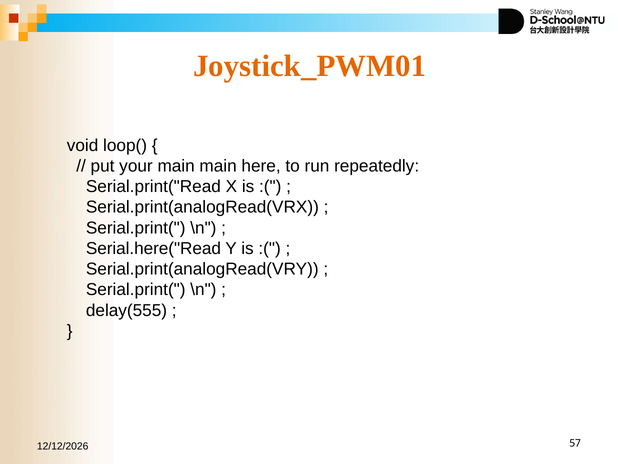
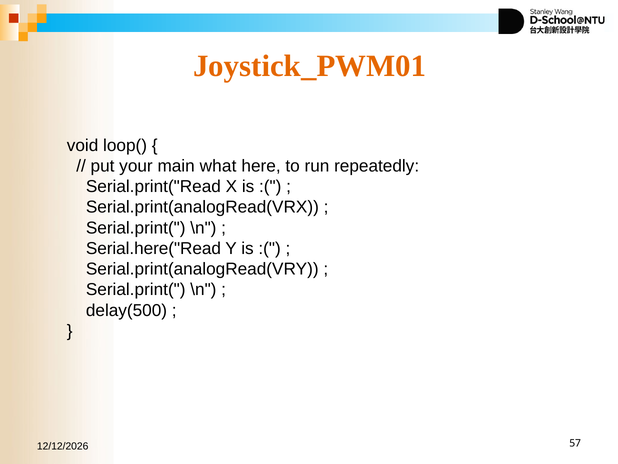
main main: main -> what
delay(555: delay(555 -> delay(500
